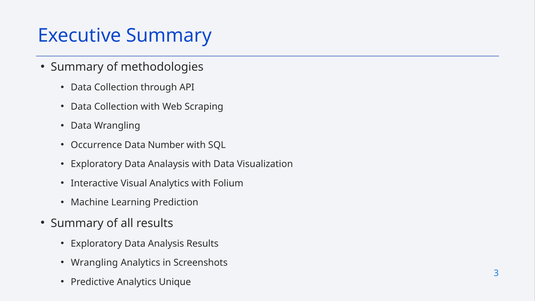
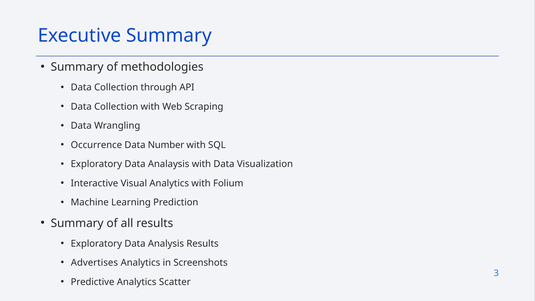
Wrangling at (94, 263): Wrangling -> Advertises
Unique: Unique -> Scatter
